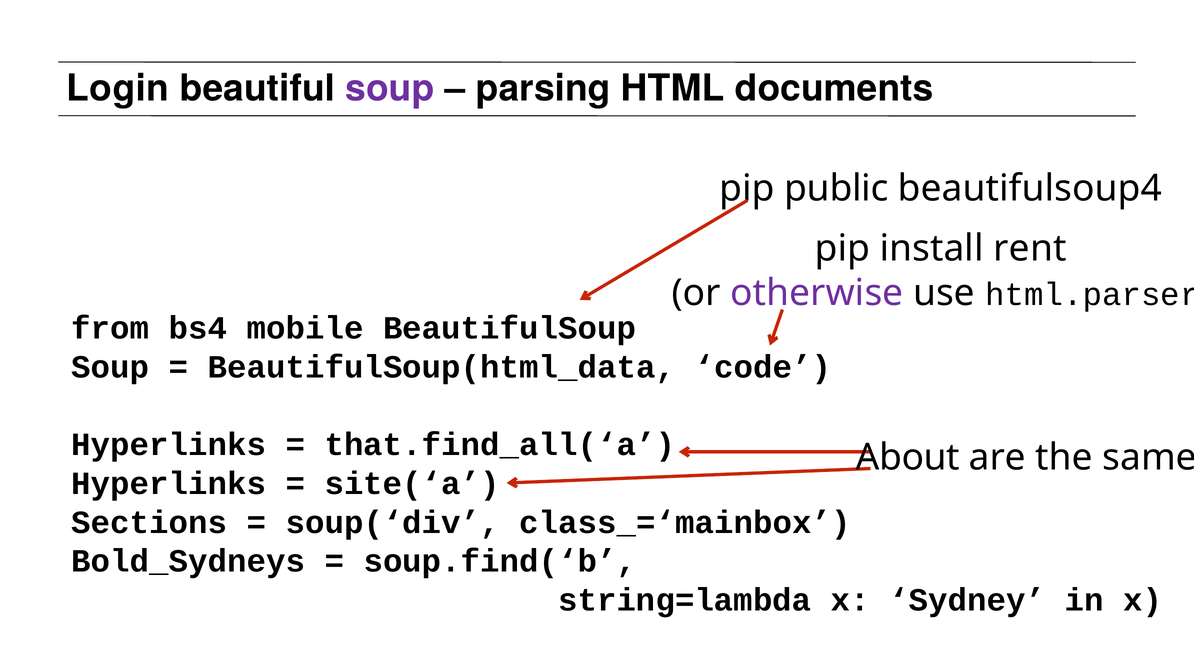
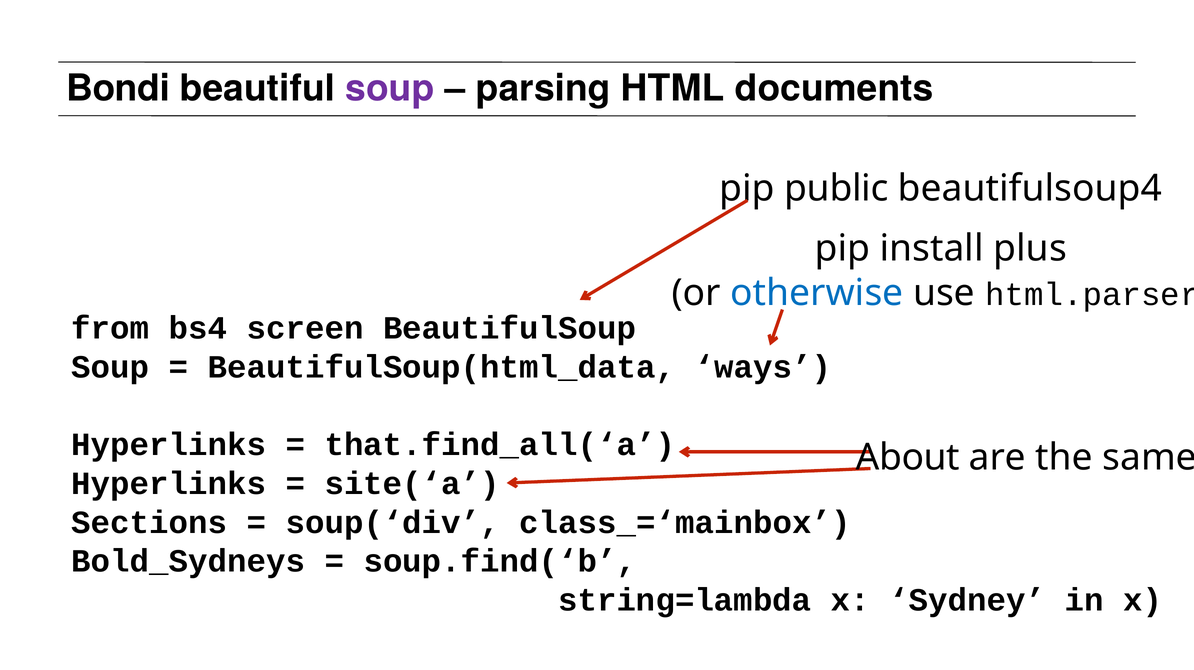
Login: Login -> Bondi
rent: rent -> plus
otherwise colour: purple -> blue
mobile: mobile -> screen
code: code -> ways
